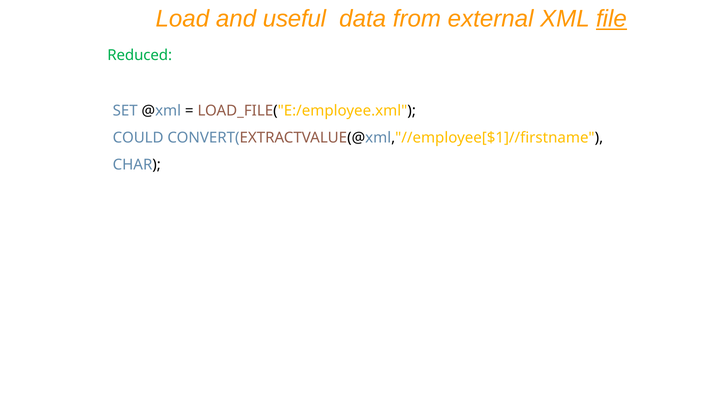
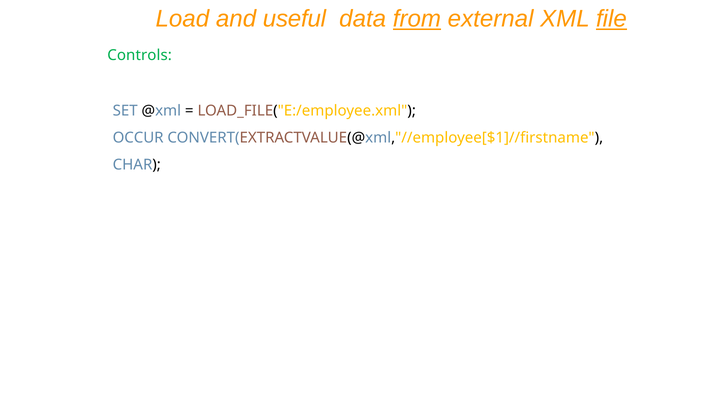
from underline: none -> present
Reduced: Reduced -> Controls
COULD: COULD -> OCCUR
